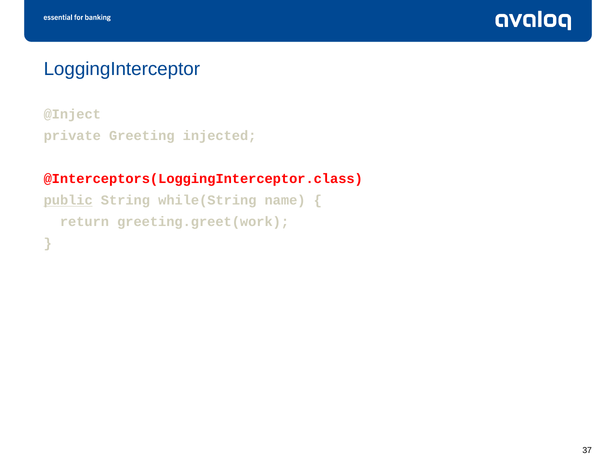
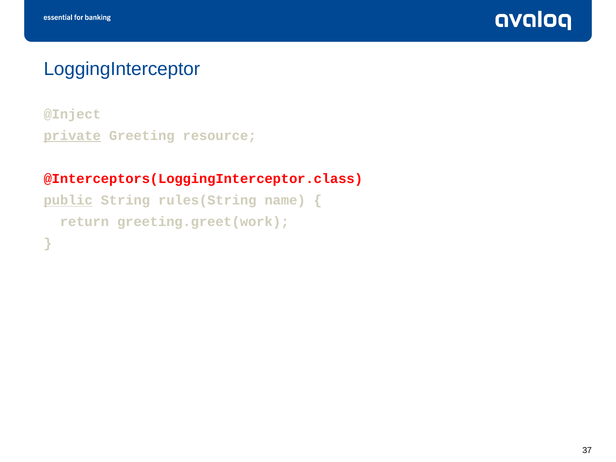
private underline: none -> present
injected: injected -> resource
while(String: while(String -> rules(String
